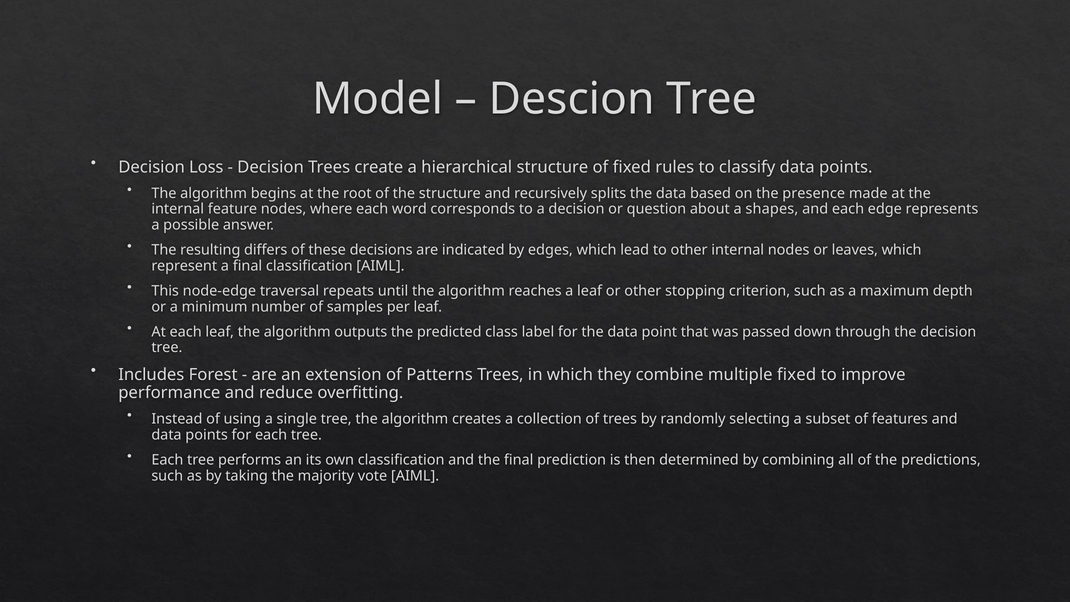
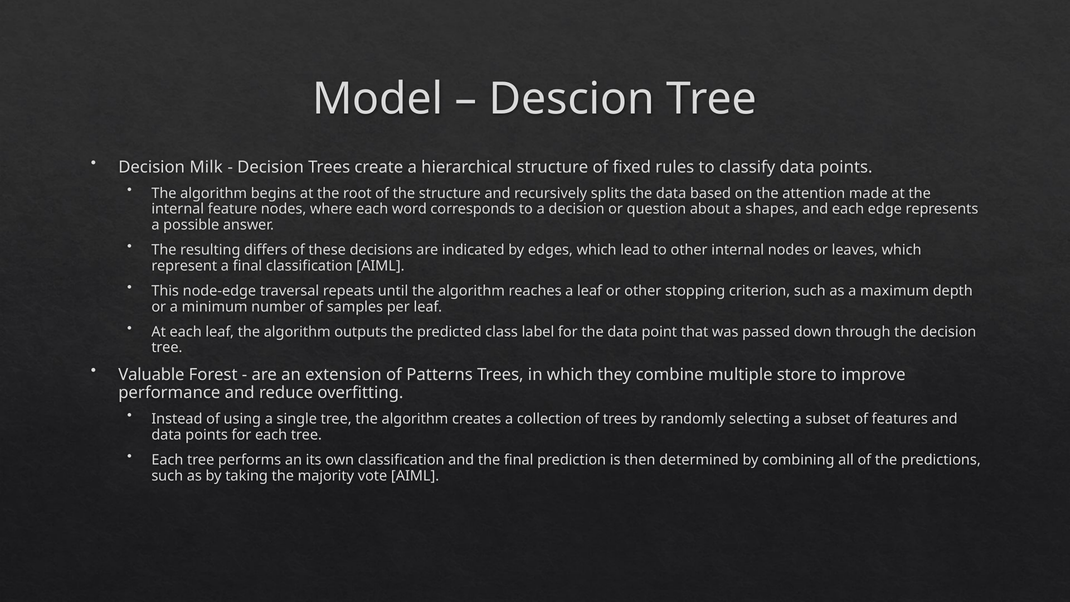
Loss: Loss -> Milk
presence: presence -> attention
Includes: Includes -> Valuable
multiple fixed: fixed -> store
